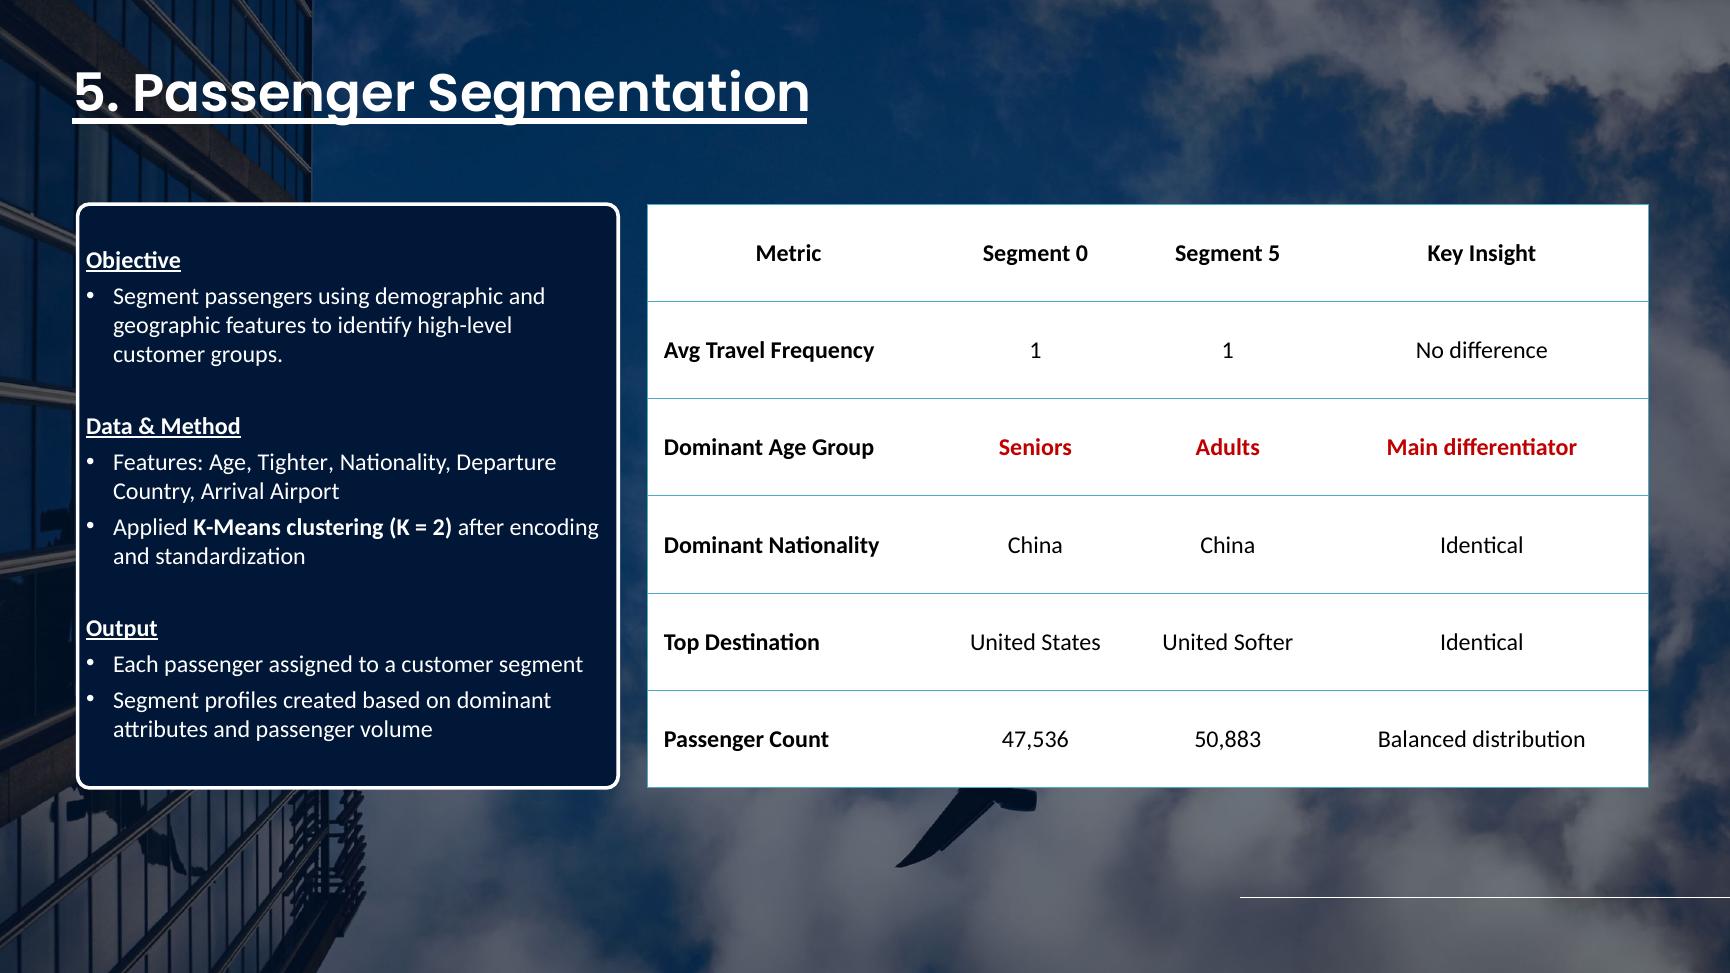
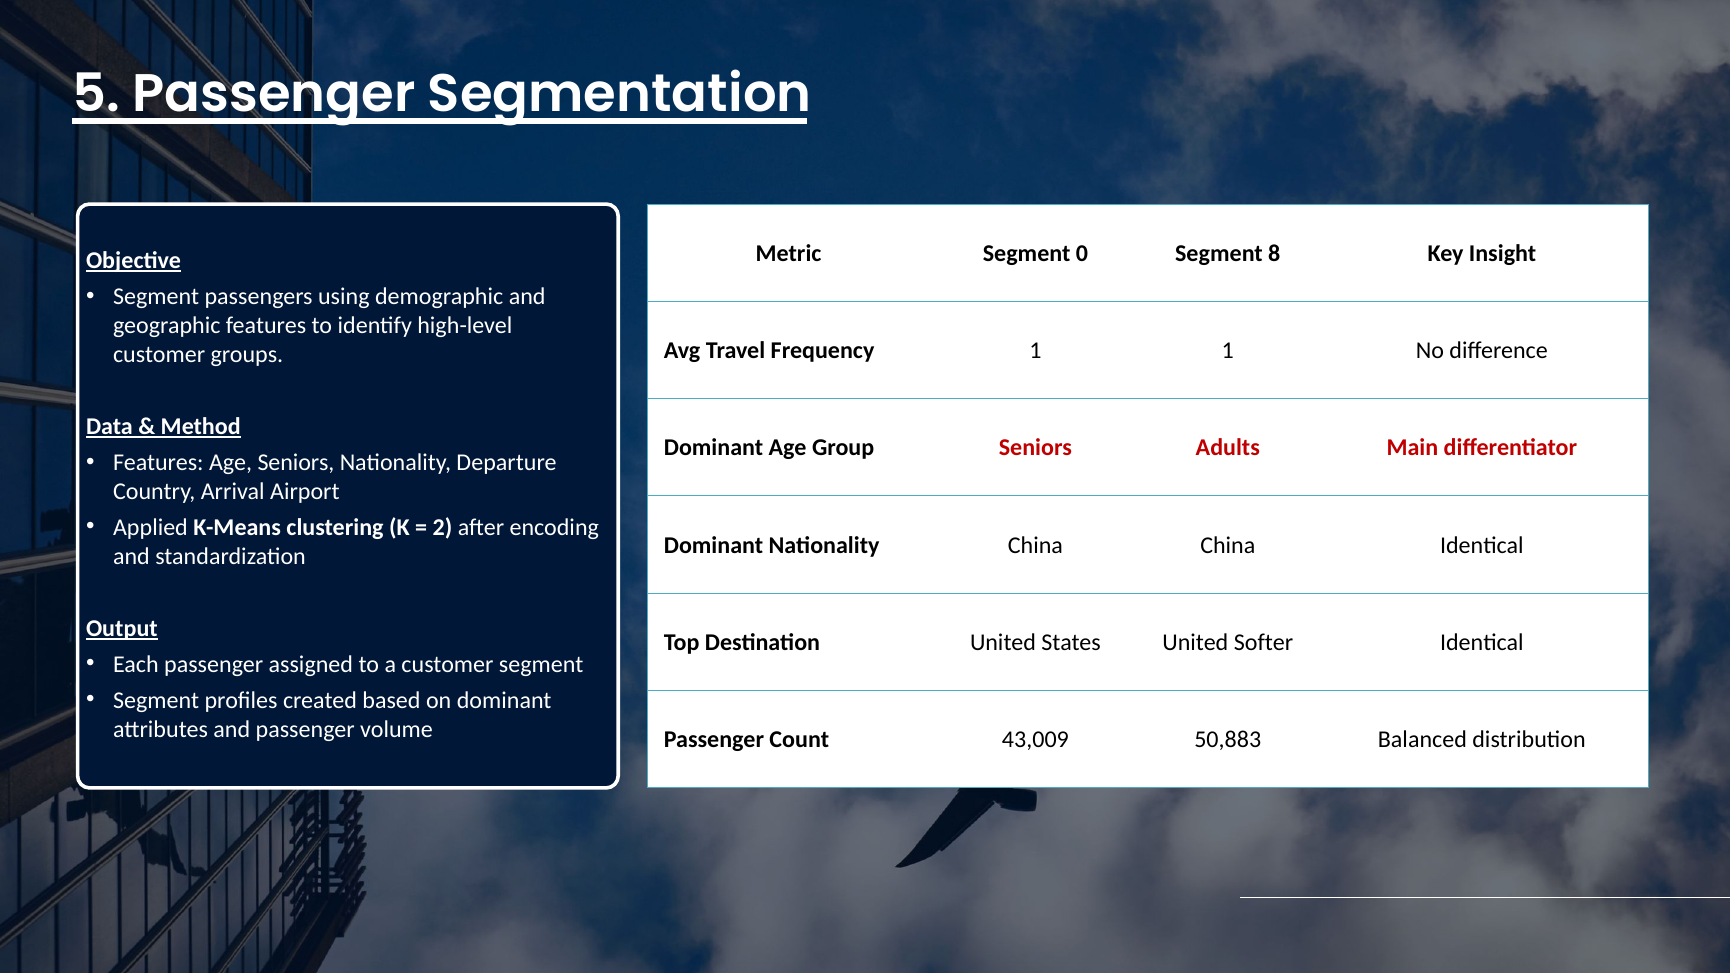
Segment 5: 5 -> 8
Age Tighter: Tighter -> Seniors
47,536: 47,536 -> 43,009
